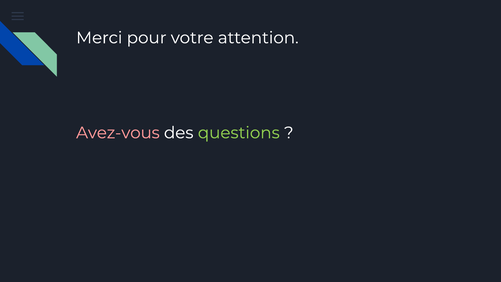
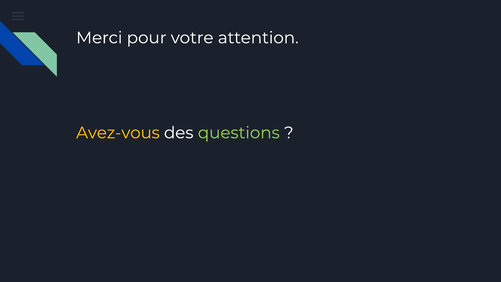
Avez-vous colour: pink -> yellow
